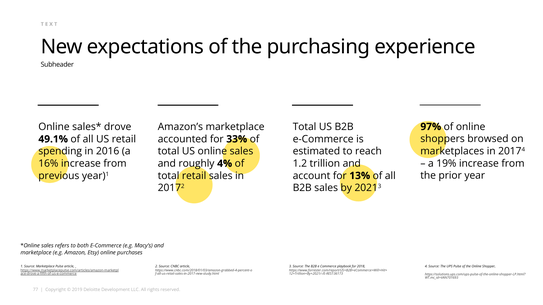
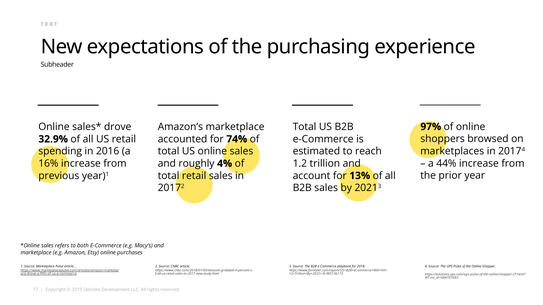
49.1%: 49.1% -> 32.9%
33%: 33% -> 74%
19%: 19% -> 44%
